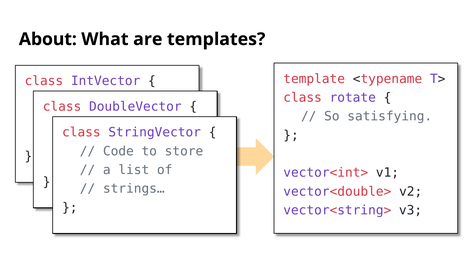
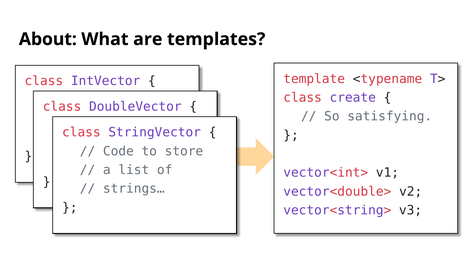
rotate: rotate -> create
